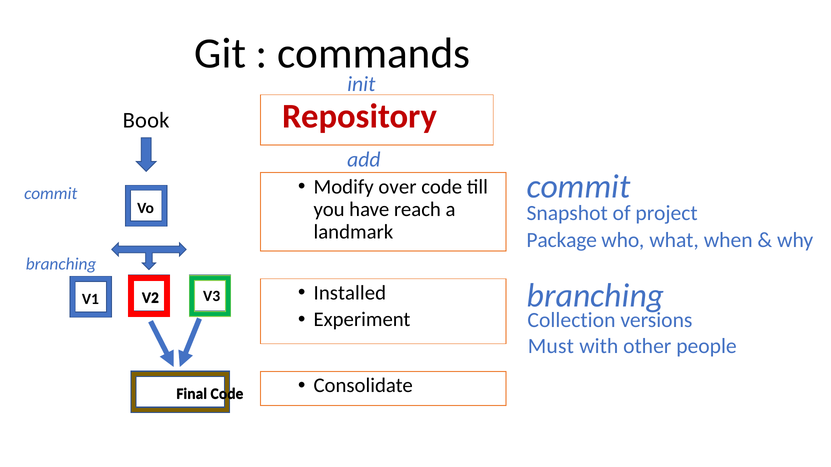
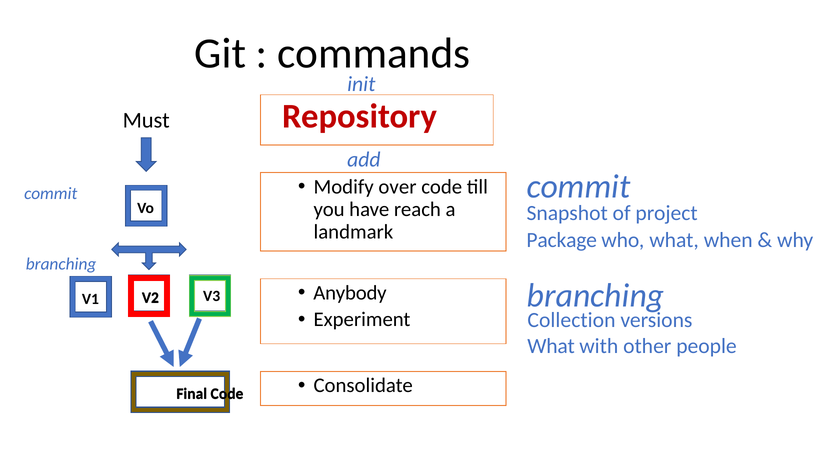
Book: Book -> Must
Installed: Installed -> Anybody
Must at (551, 347): Must -> What
